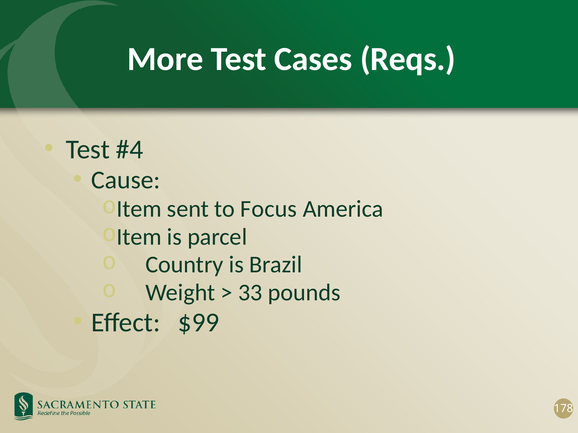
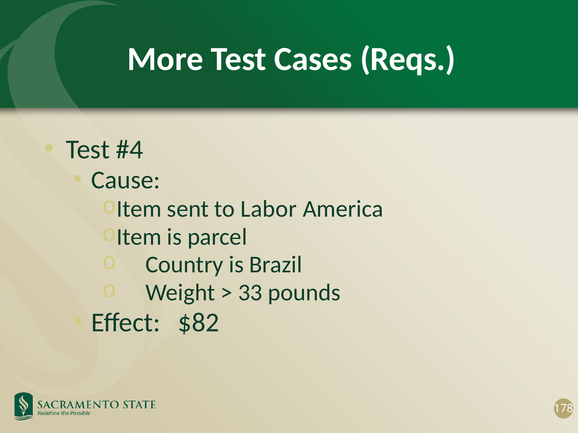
Focus: Focus -> Labor
$99: $99 -> $82
